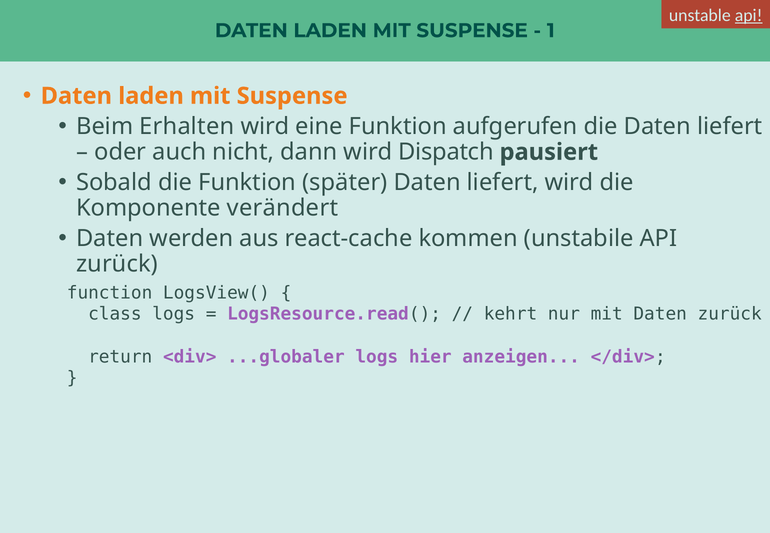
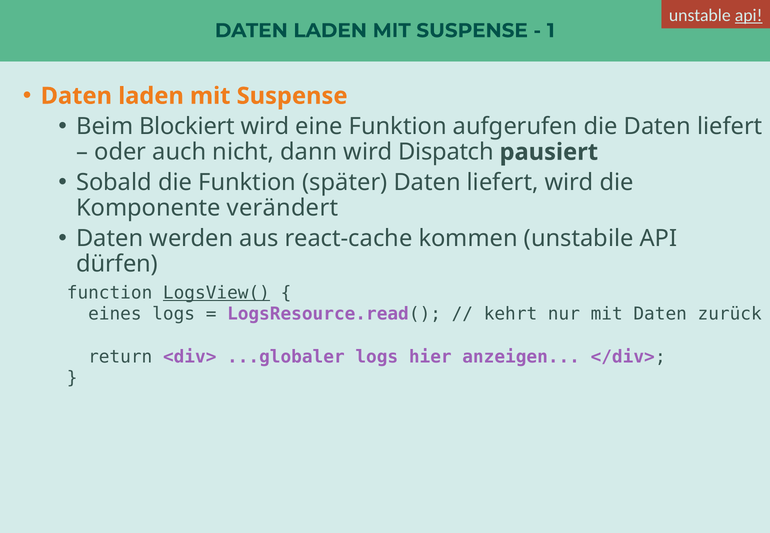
Erhalten: Erhalten -> Blockiert
zurück at (117, 264): zurück -> dürfen
LogsView( underline: none -> present
class: class -> eines
